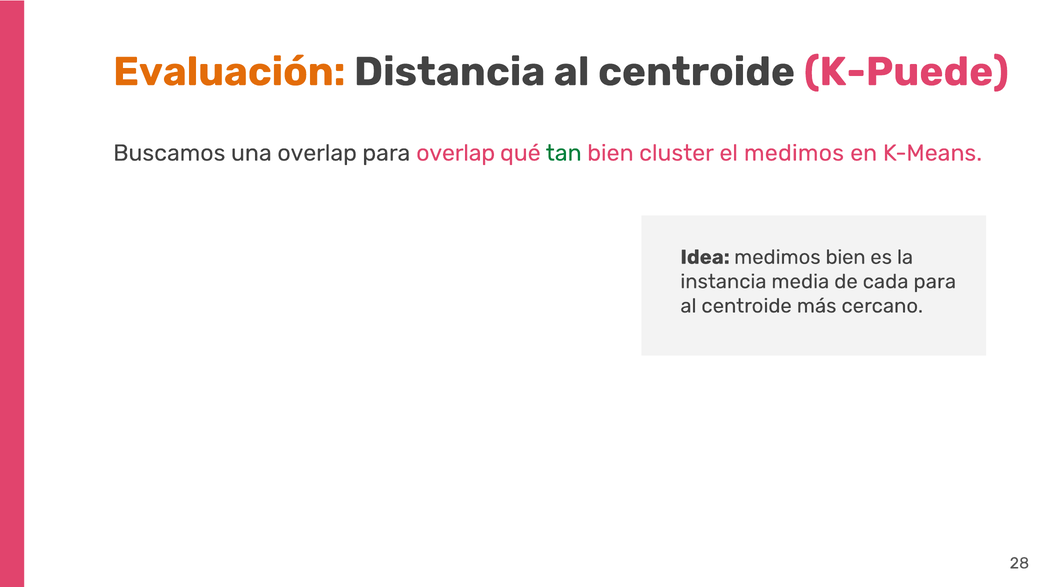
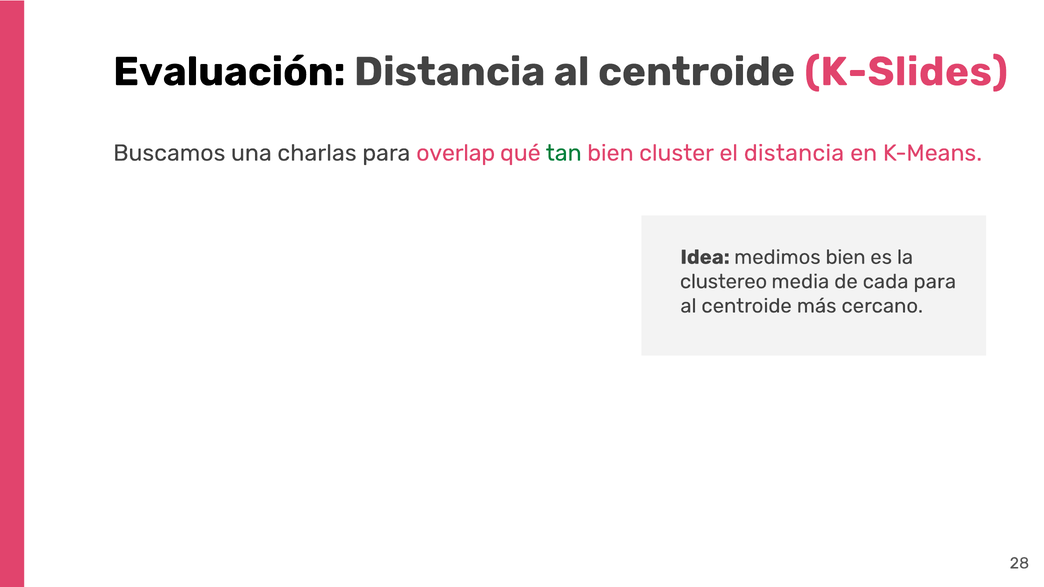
Evaluación colour: orange -> black
K-Puede: K-Puede -> K-Slides
una overlap: overlap -> charlas
el medimos: medimos -> distancia
instancia: instancia -> clustereo
